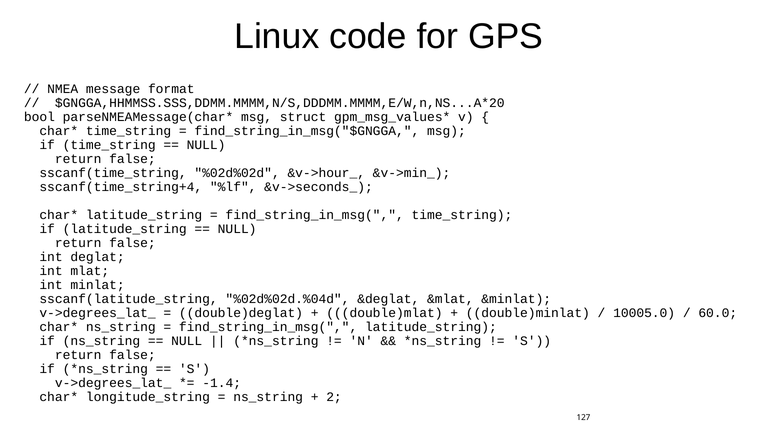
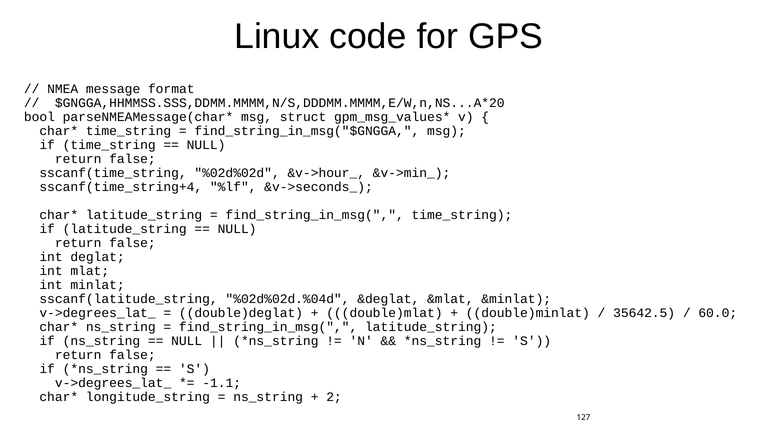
10005.0: 10005.0 -> 35642.5
-1.4: -1.4 -> -1.1
